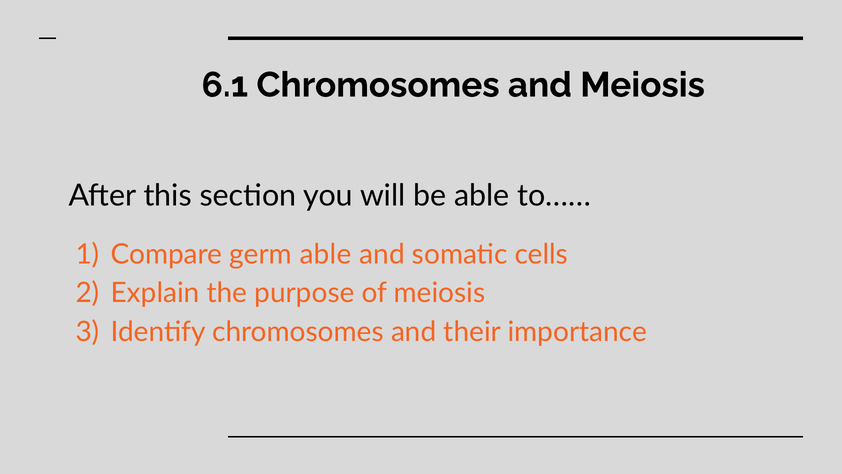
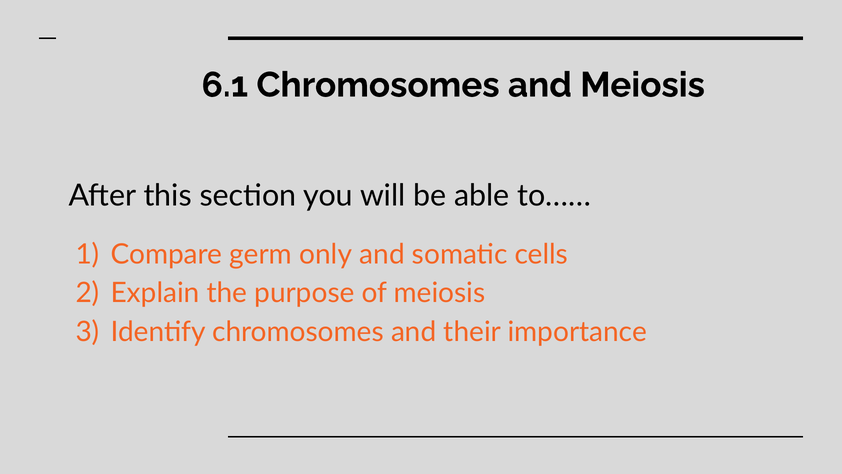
germ able: able -> only
